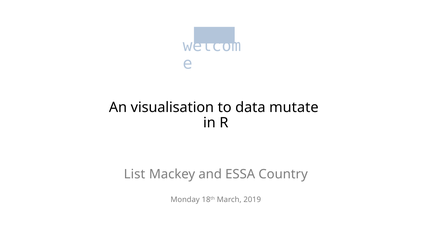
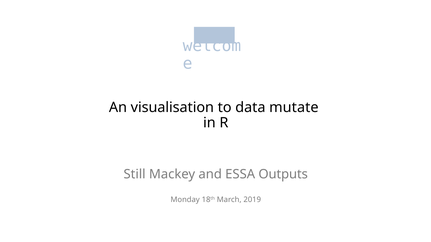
List: List -> Still
Country: Country -> Outputs
